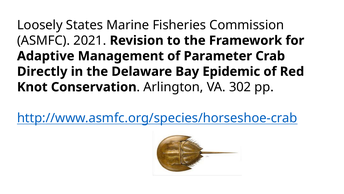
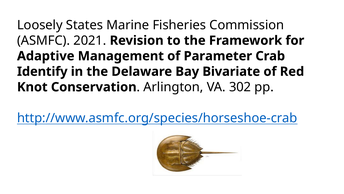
Directly: Directly -> Identify
Epidemic: Epidemic -> Bivariate
